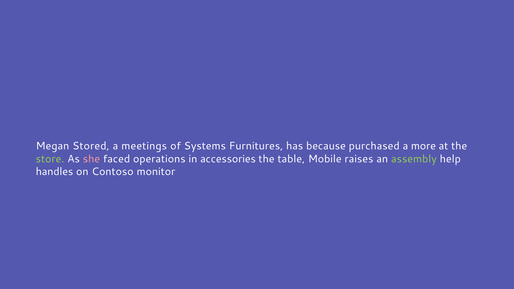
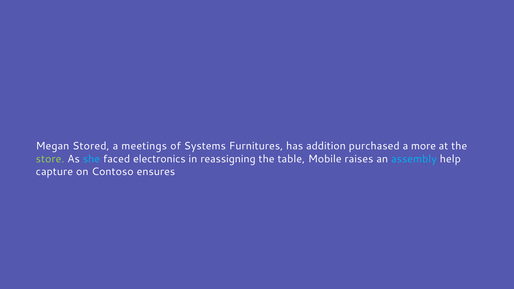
because: because -> addition
she colour: pink -> light blue
operations: operations -> electronics
accessories: accessories -> reassigning
assembly colour: light green -> light blue
handles: handles -> capture
monitor: monitor -> ensures
